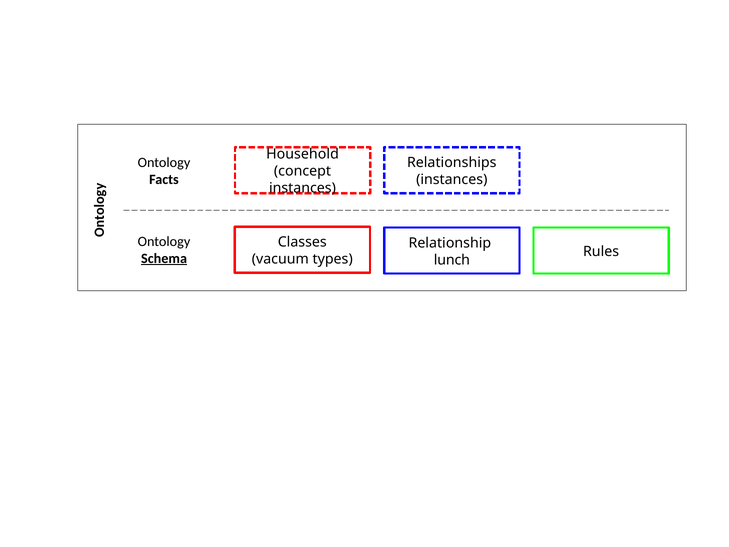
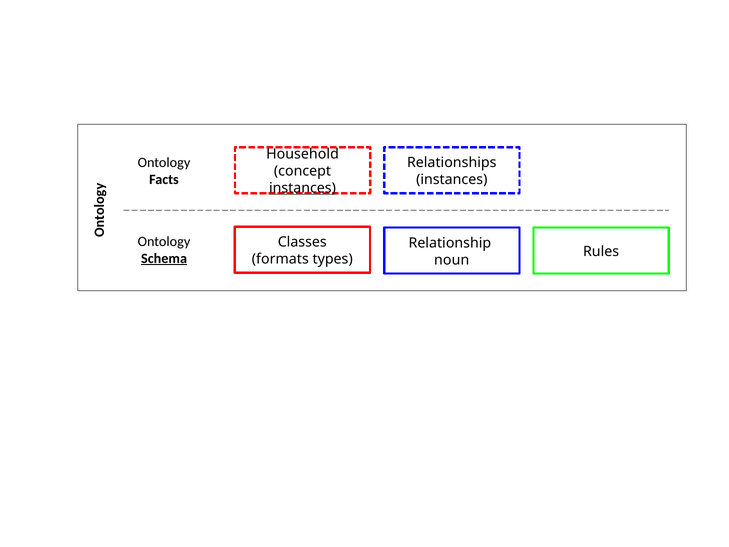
instances at (302, 188) underline: none -> present
vacuum: vacuum -> formats
lunch: lunch -> noun
